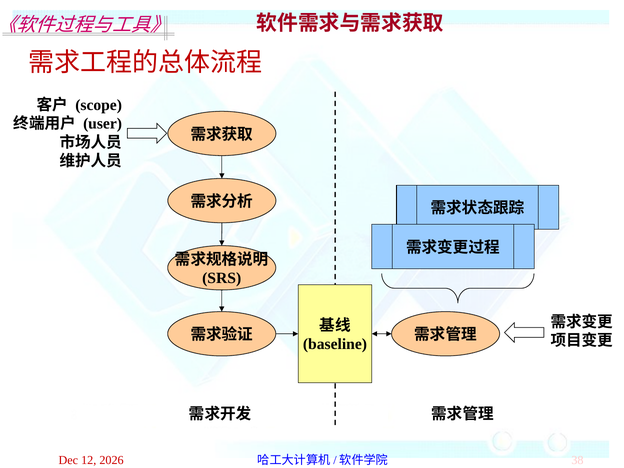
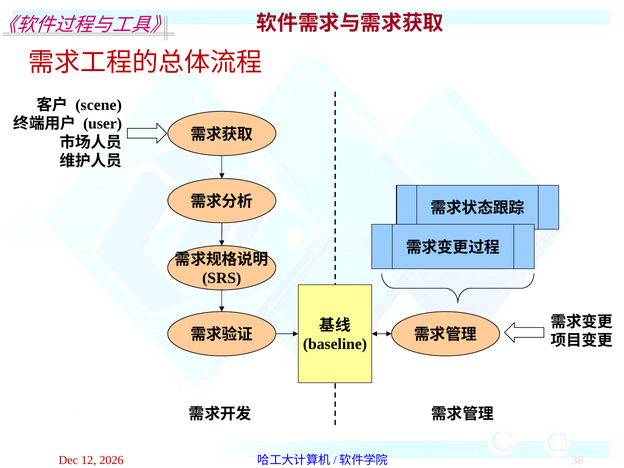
scope: scope -> scene
